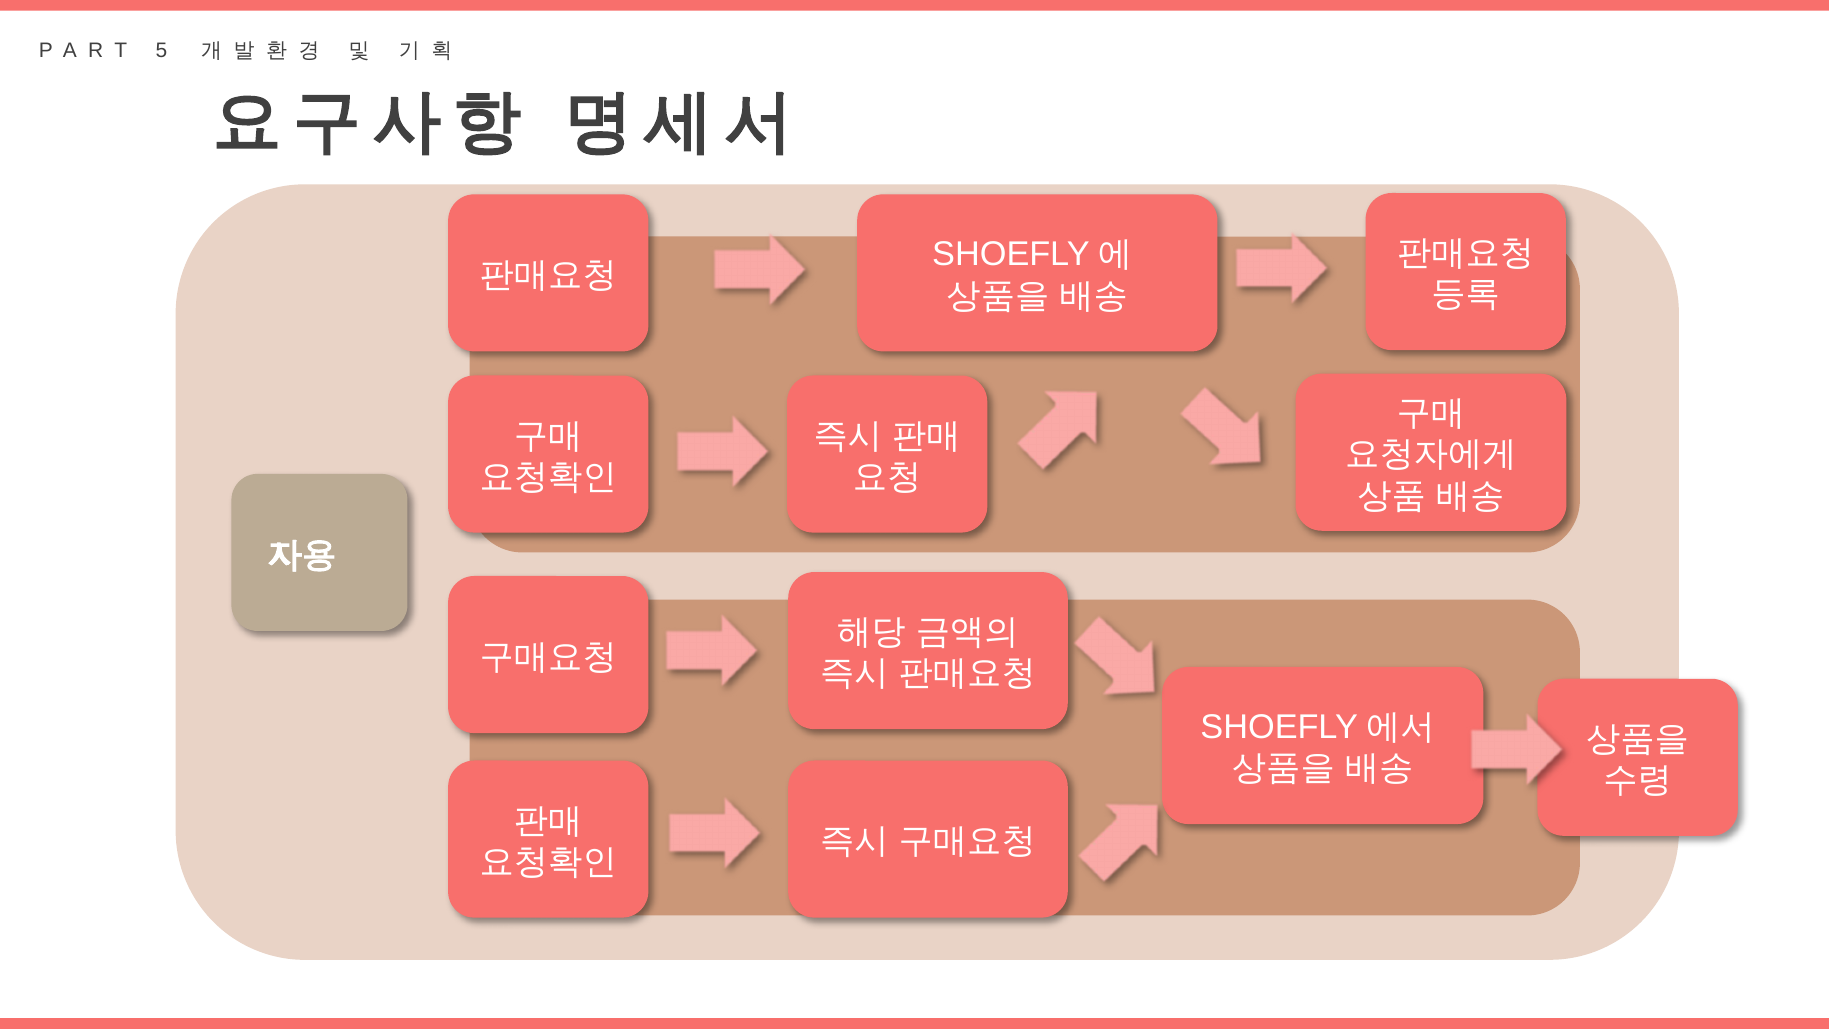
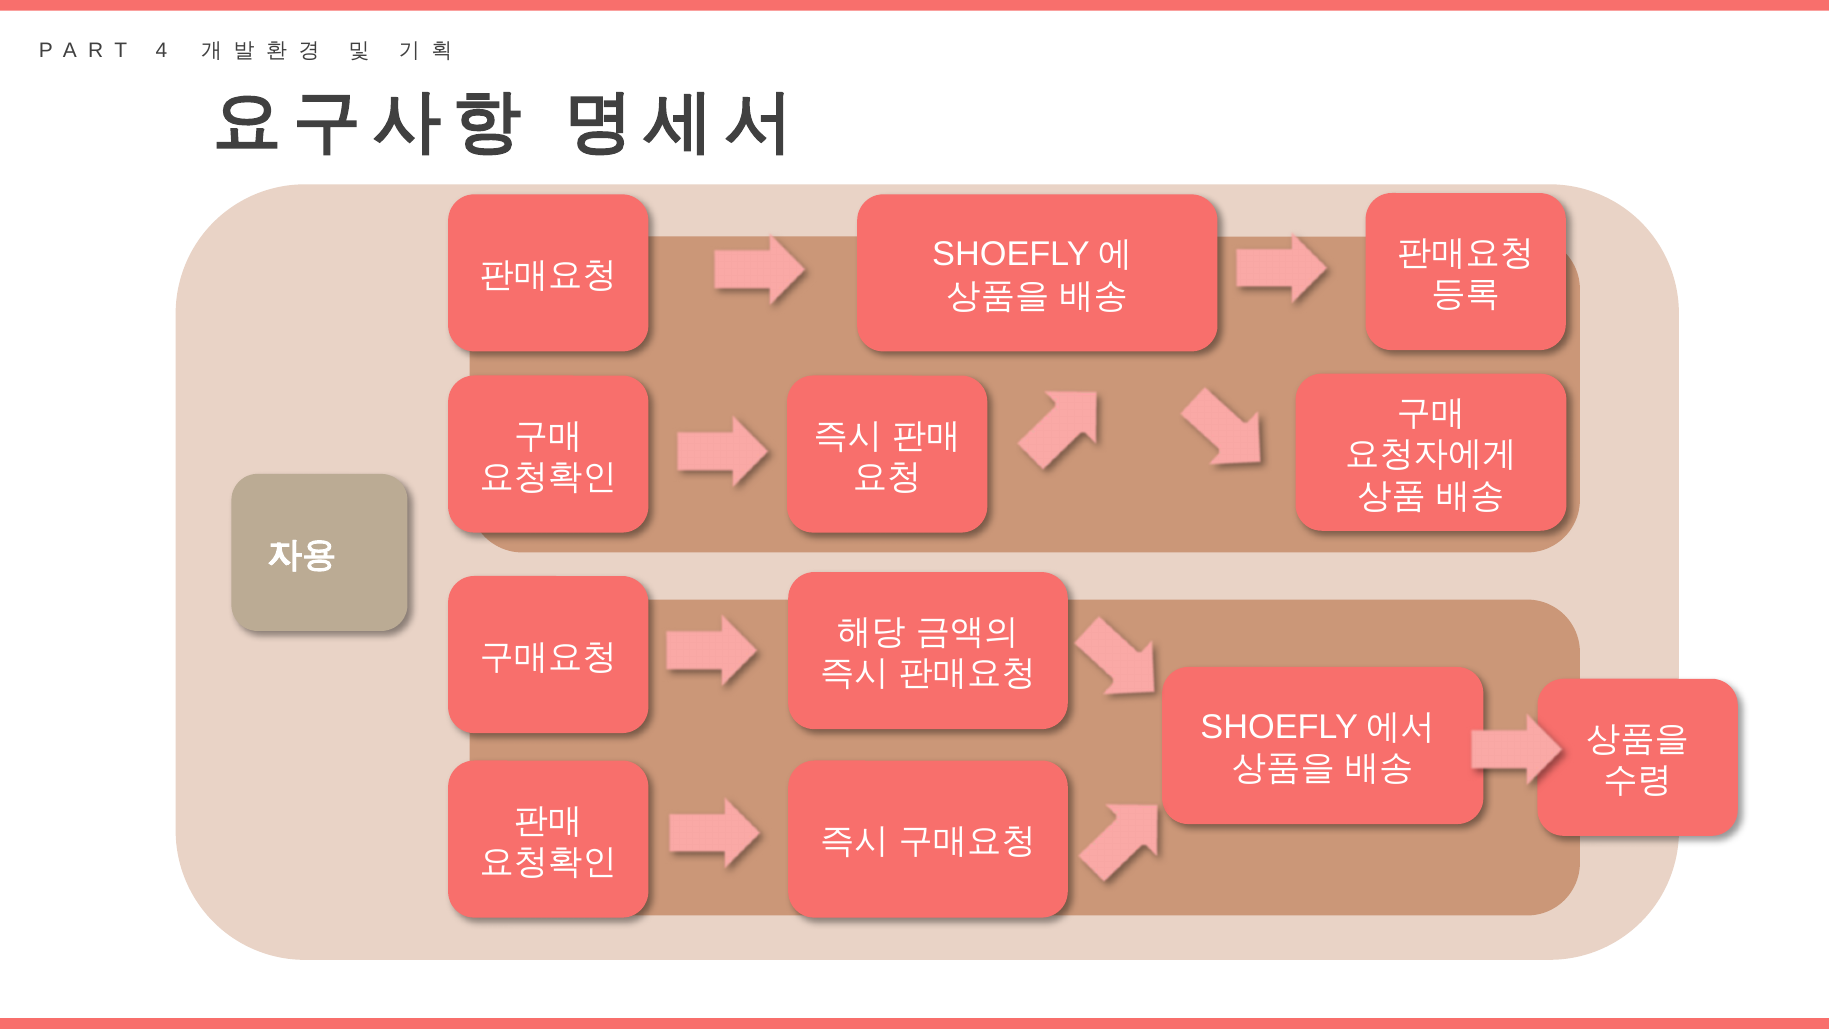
5: 5 -> 4
